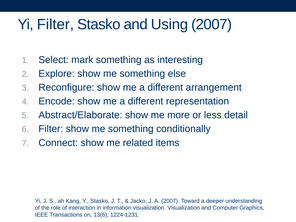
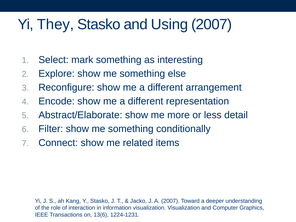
Yi Filter: Filter -> They
